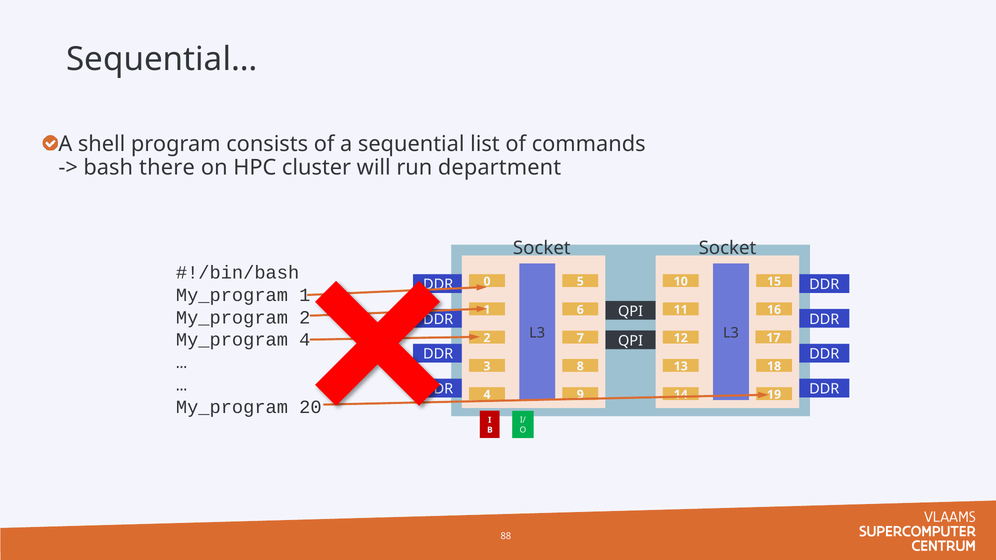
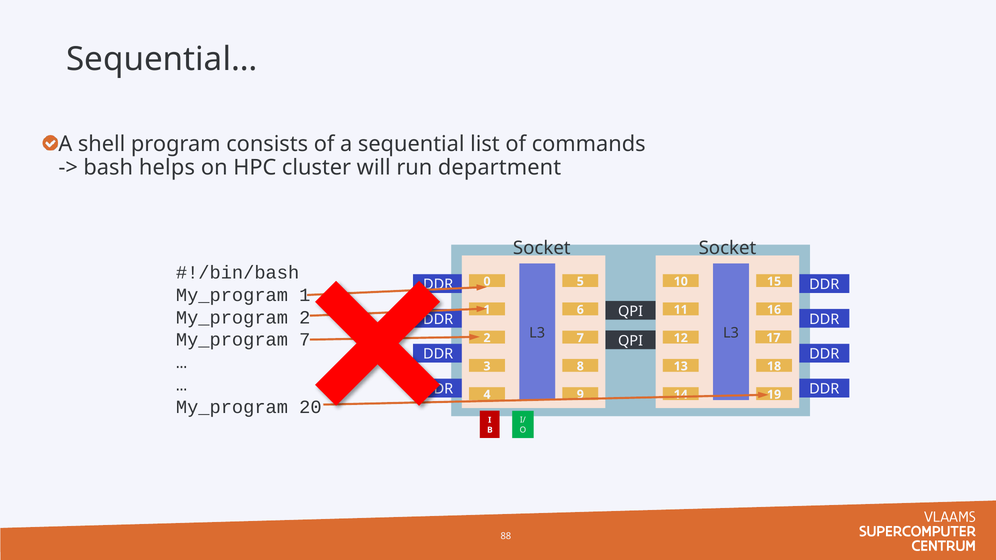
there: there -> helps
My_program 4: 4 -> 7
